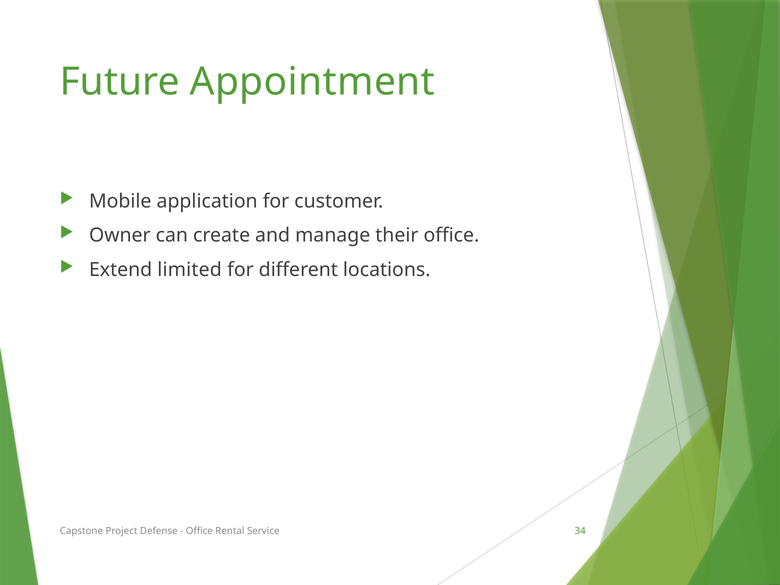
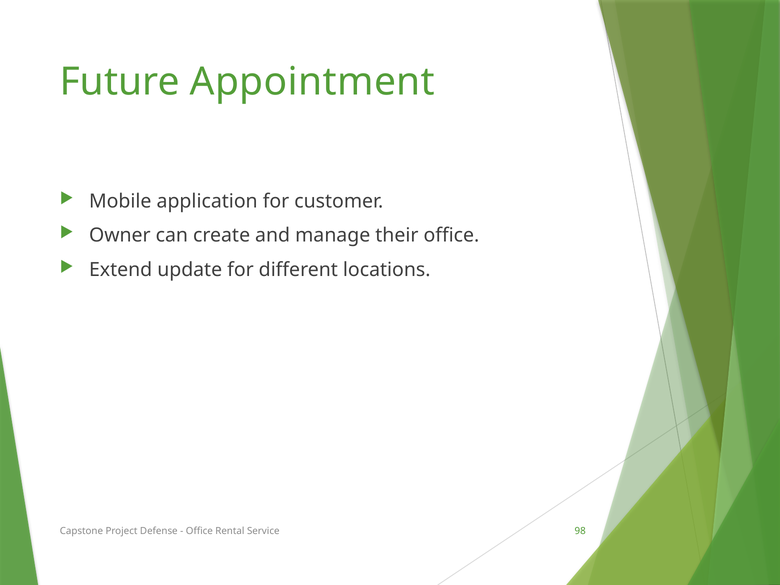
limited: limited -> update
34: 34 -> 98
